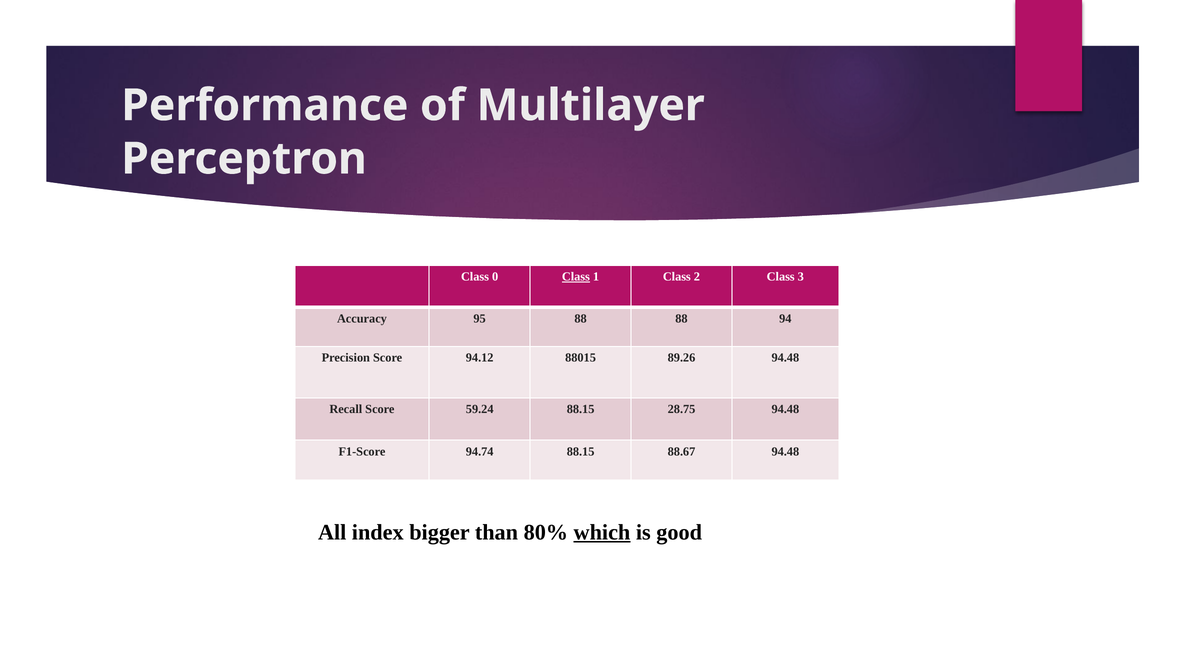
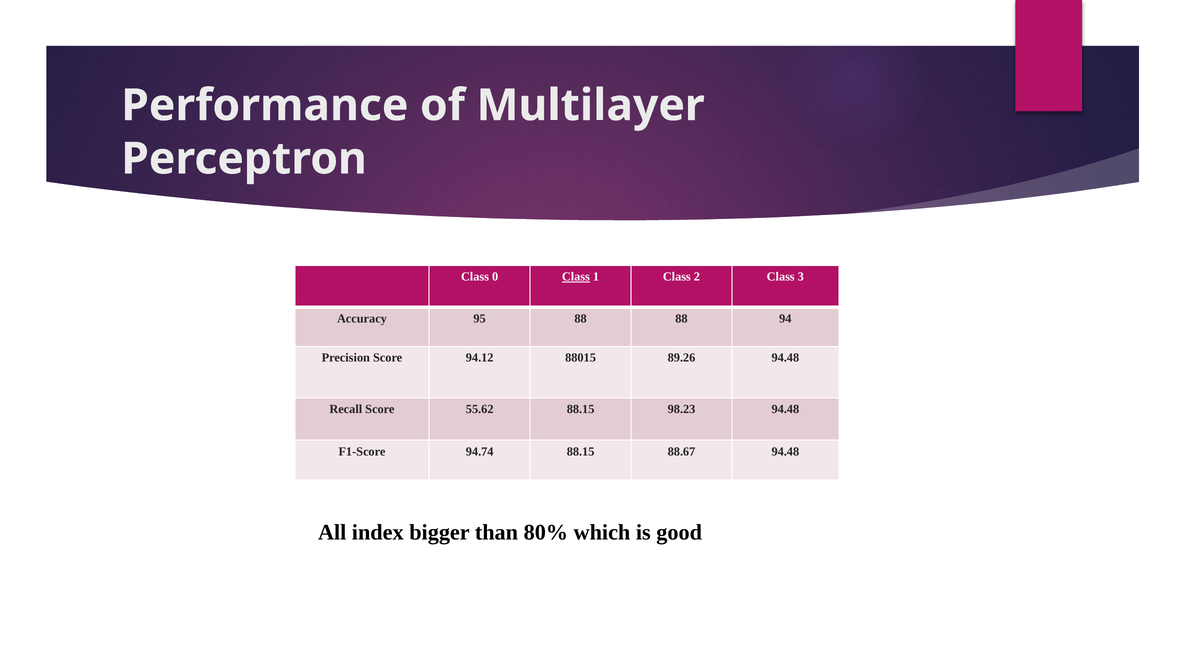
59.24: 59.24 -> 55.62
28.75: 28.75 -> 98.23
which underline: present -> none
